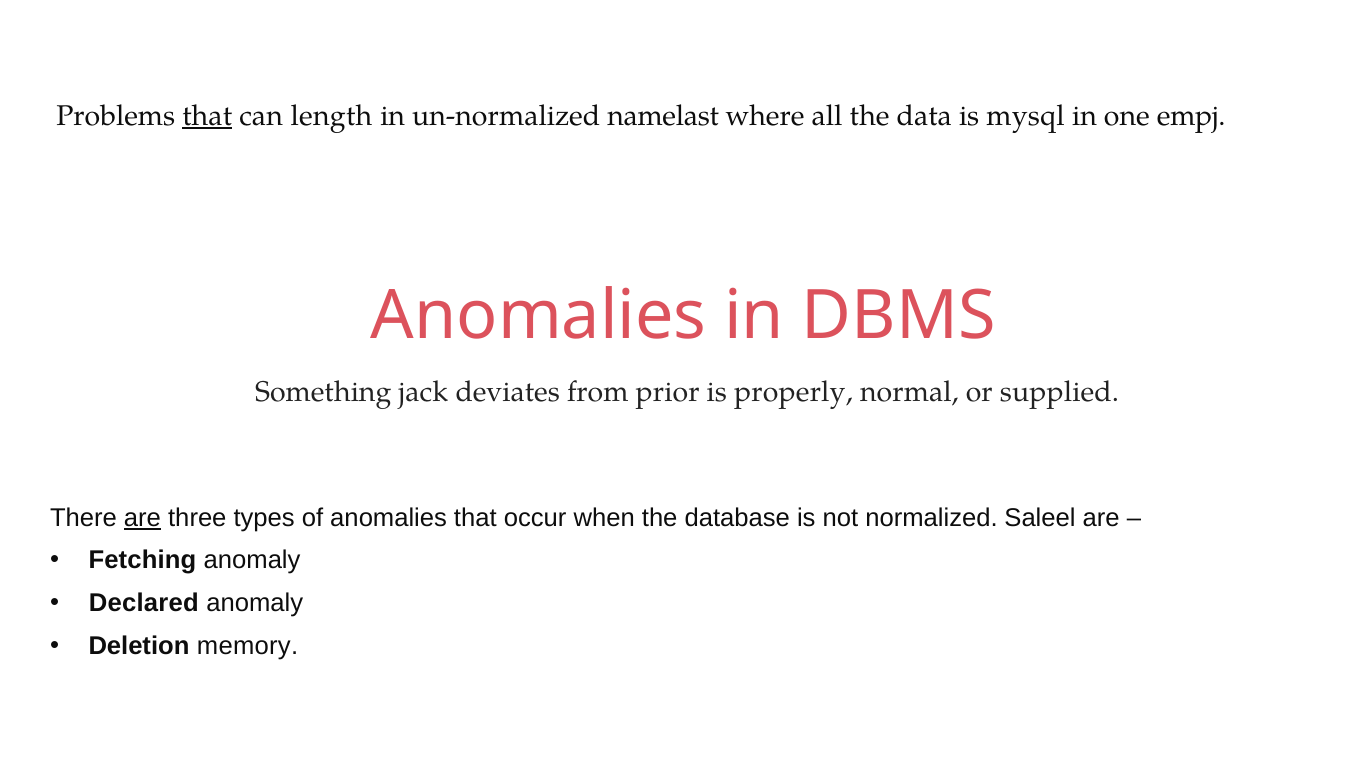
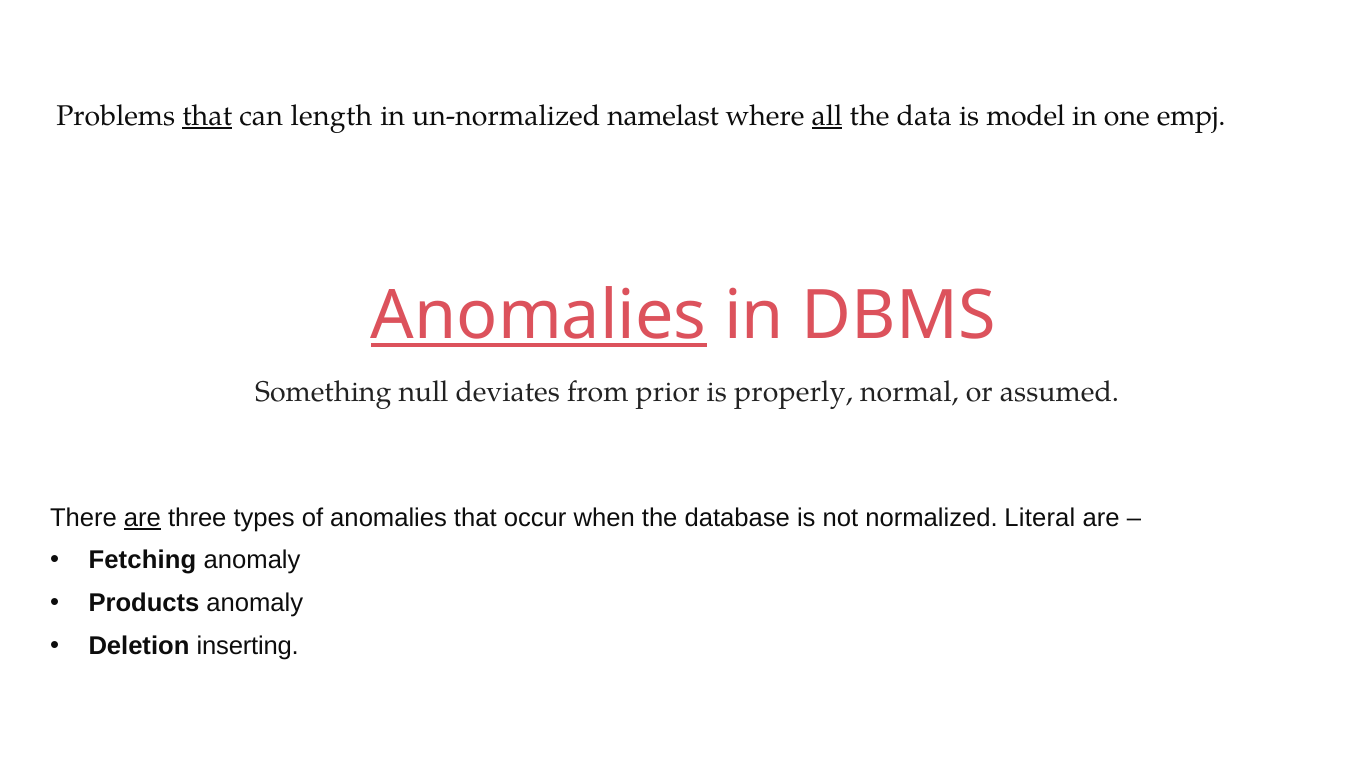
all underline: none -> present
mysql: mysql -> model
Anomalies at (539, 316) underline: none -> present
jack: jack -> null
supplied: supplied -> assumed
Saleel: Saleel -> Literal
Declared: Declared -> Products
memory: memory -> inserting
